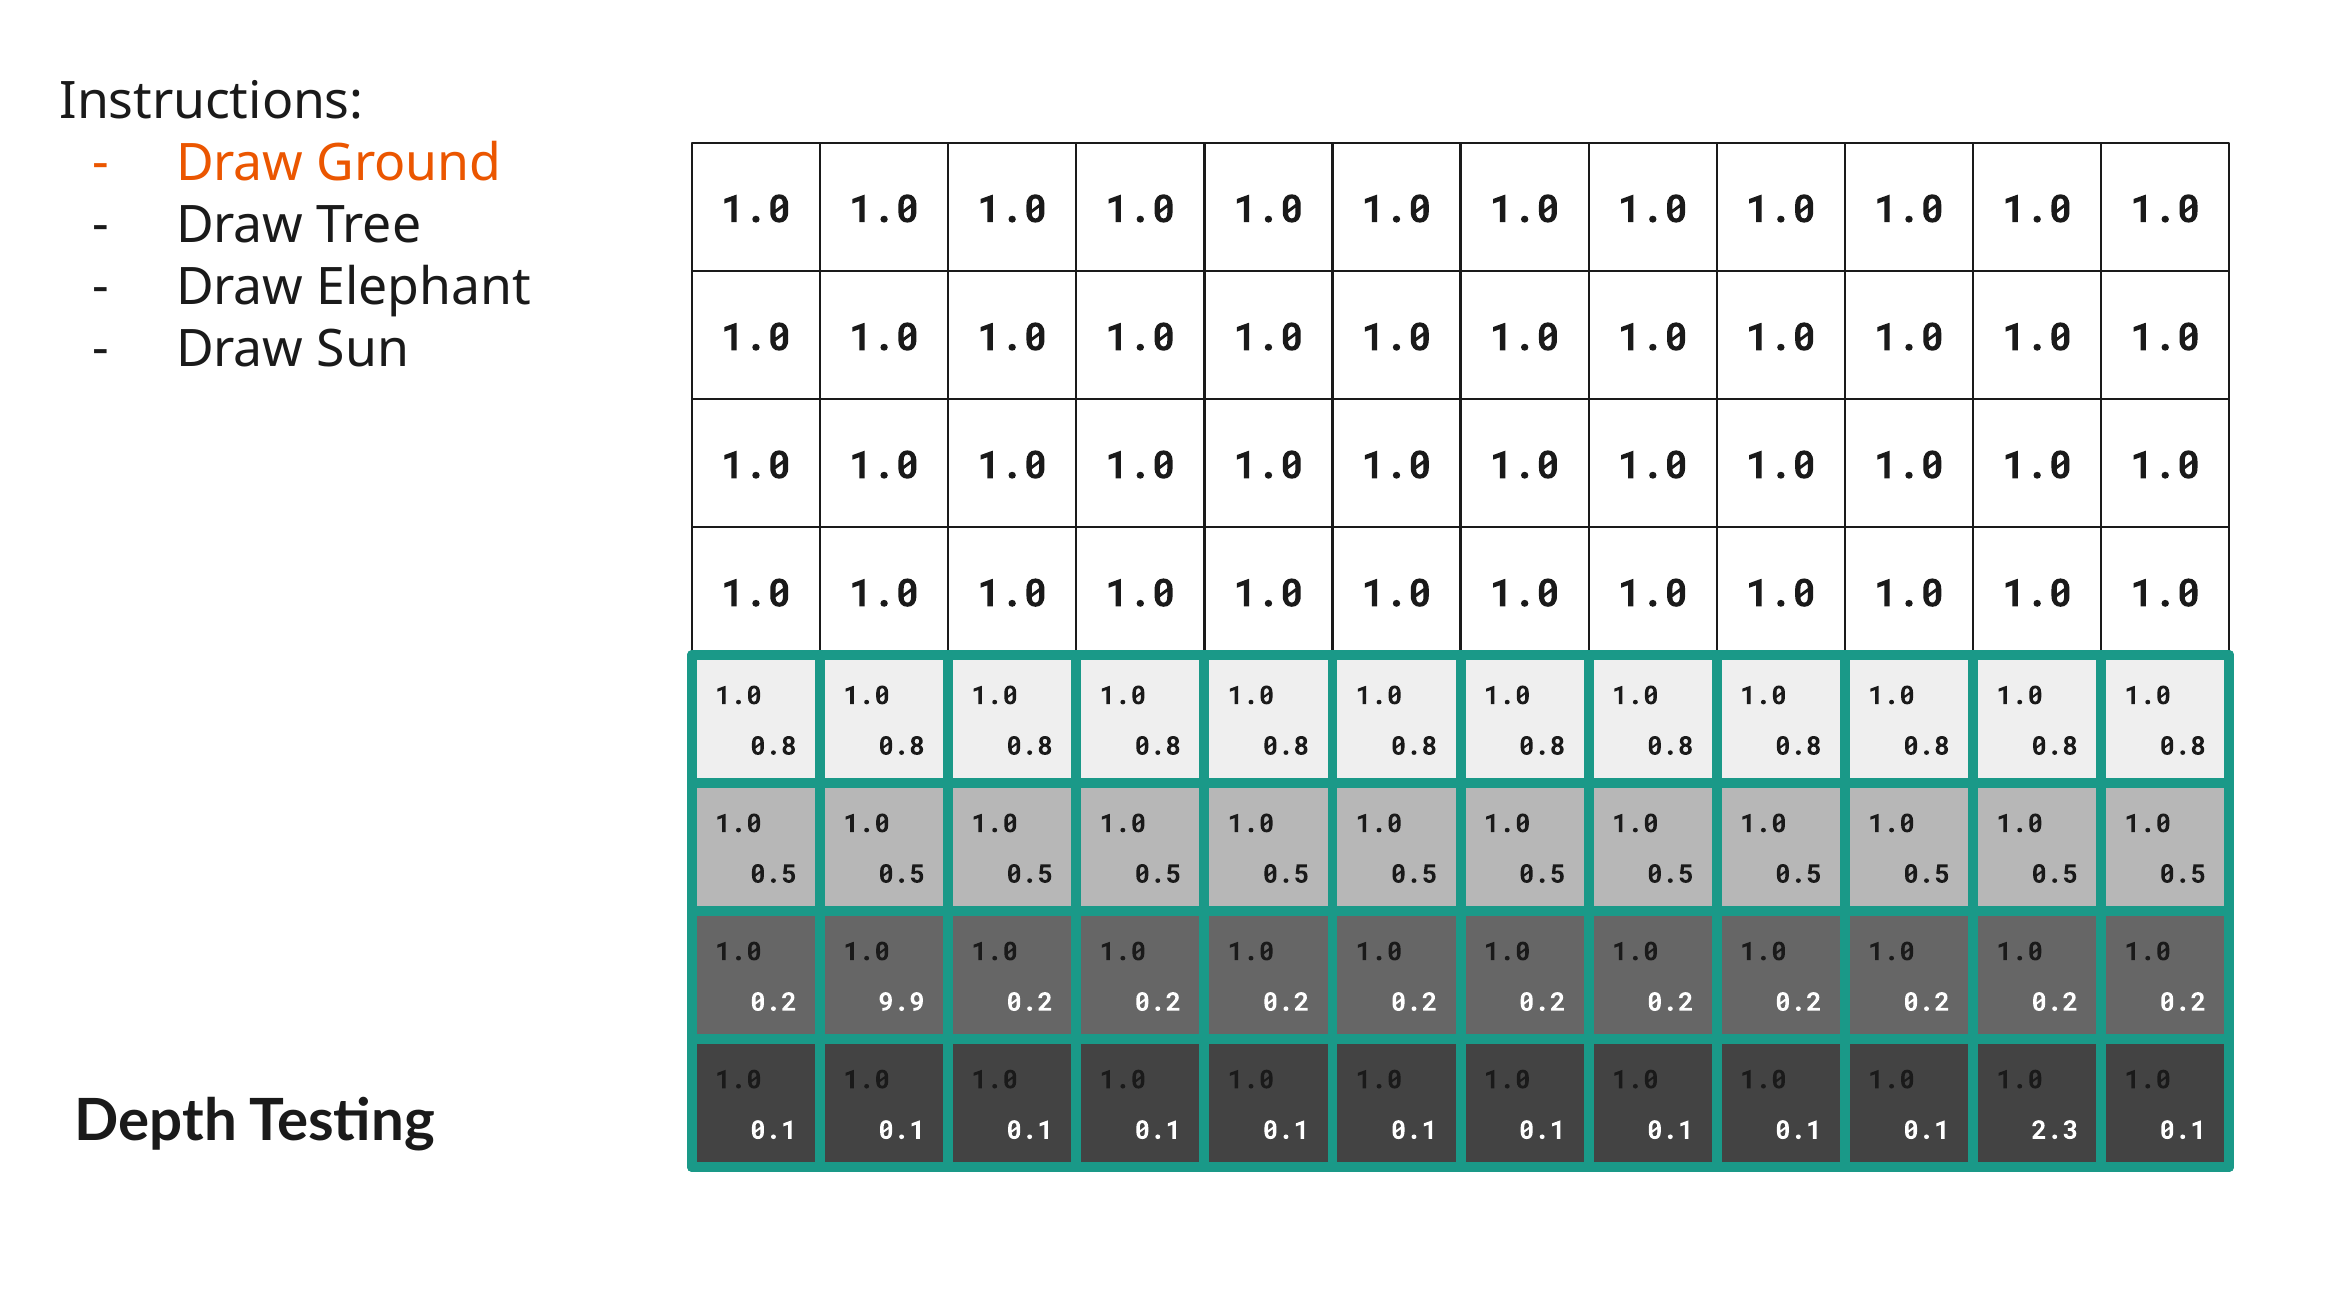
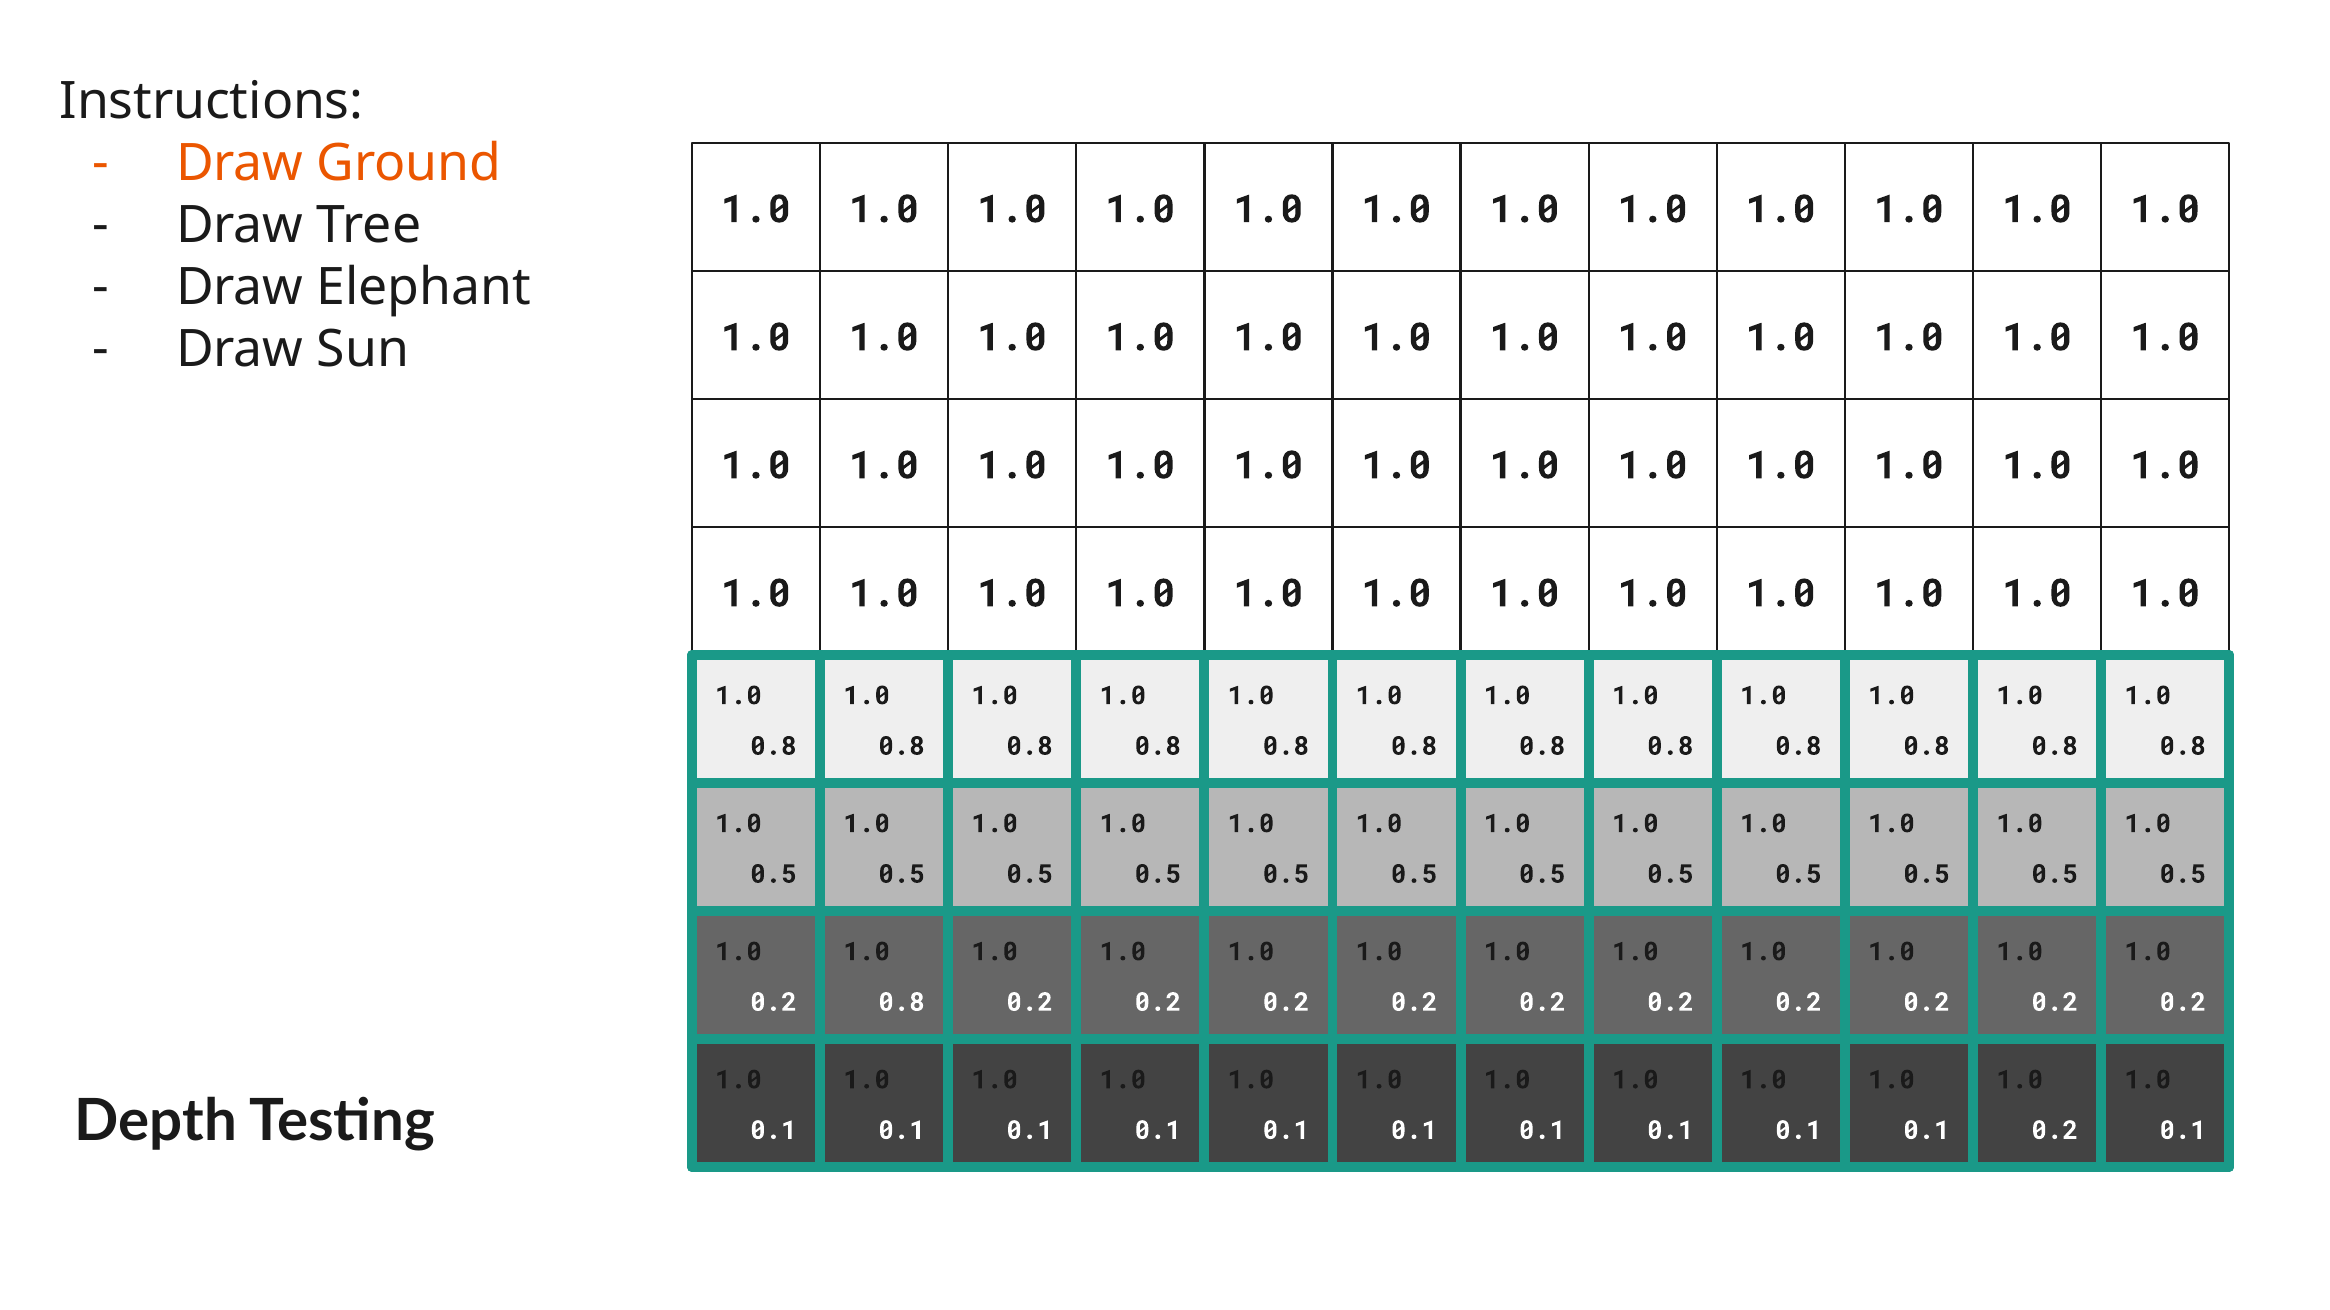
0.2 9.9: 9.9 -> 0.8
2.3 at (2055, 1131): 2.3 -> 0.2
